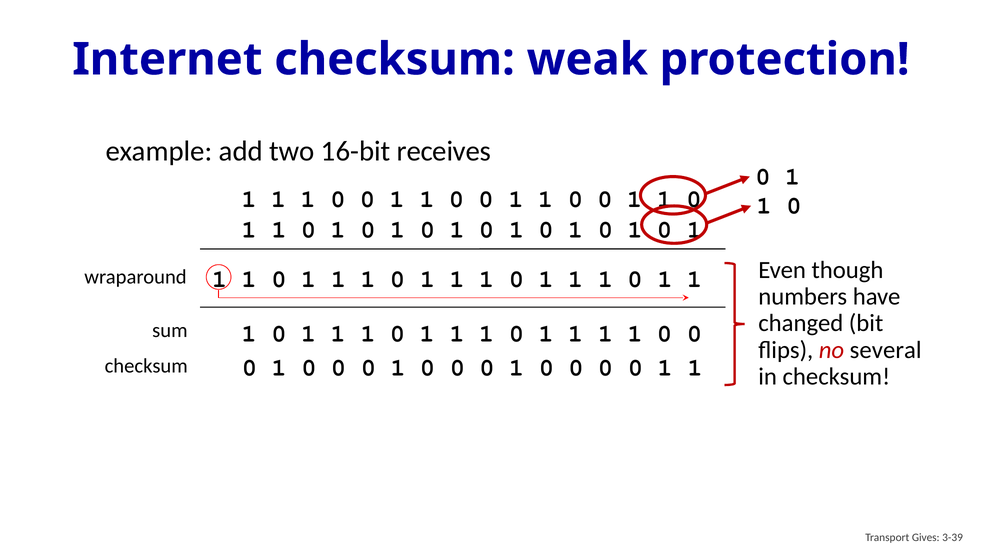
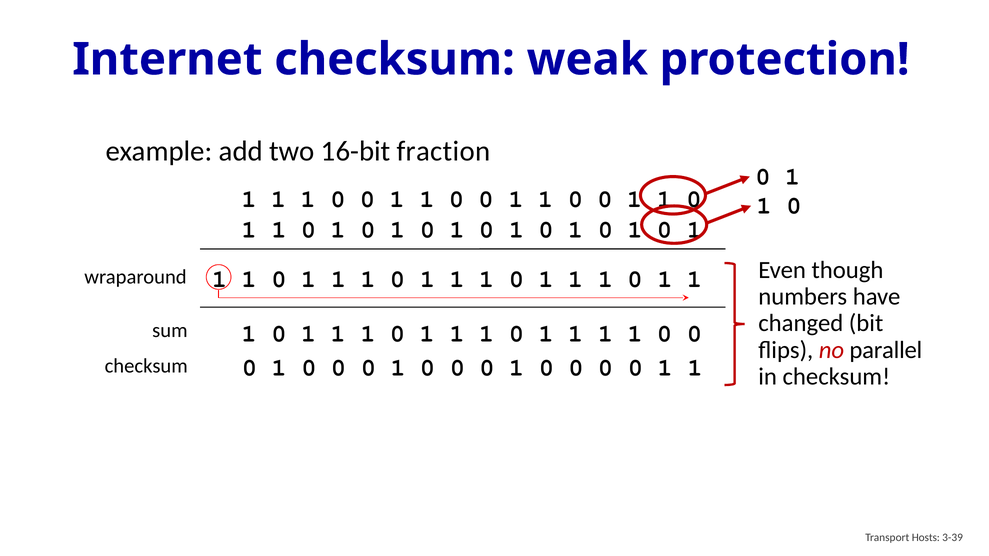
receives: receives -> fraction
several: several -> parallel
Gives: Gives -> Hosts
